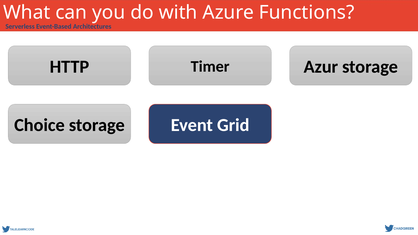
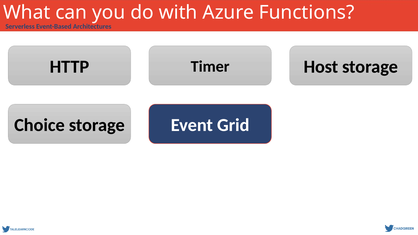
Azur: Azur -> Host
